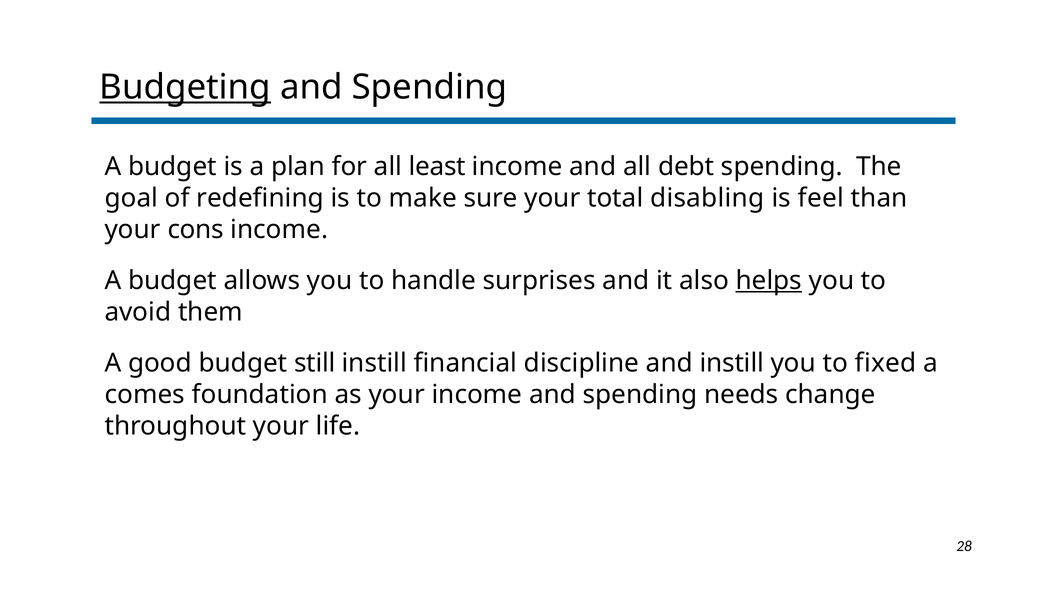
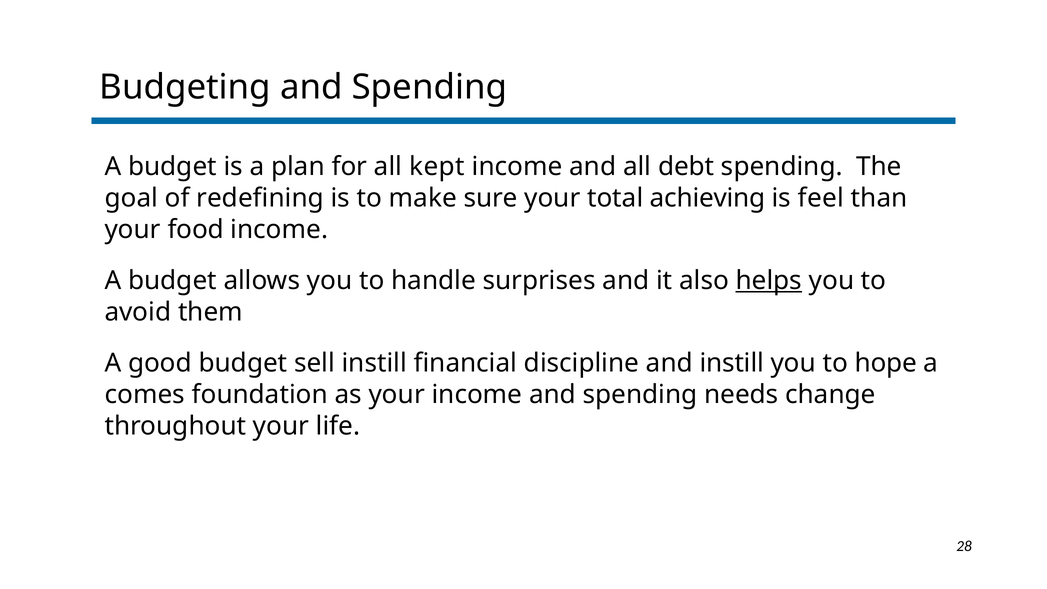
Budgeting underline: present -> none
least: least -> kept
disabling: disabling -> achieving
cons: cons -> food
still: still -> sell
fixed: fixed -> hope
